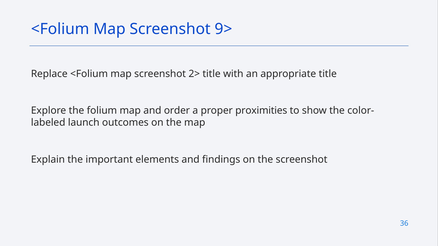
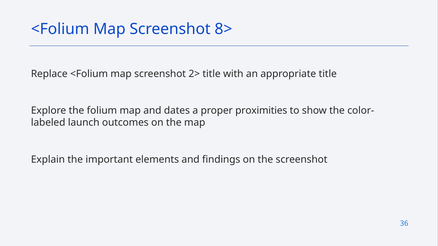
9>: 9> -> 8>
order: order -> dates
